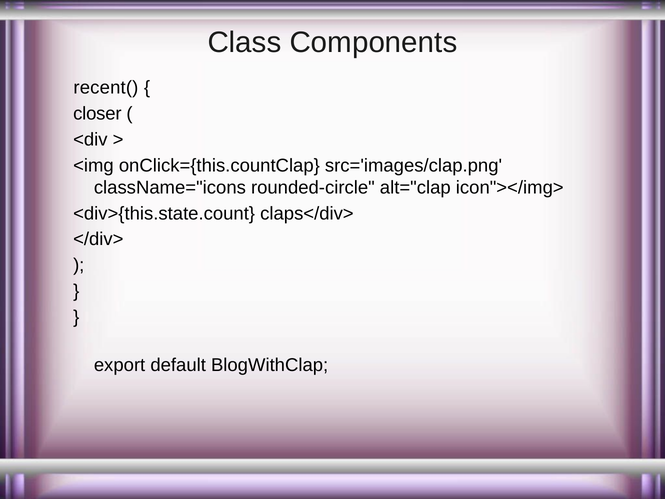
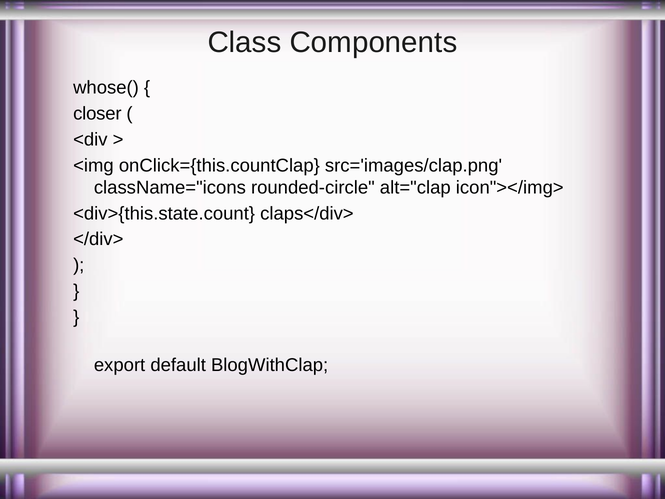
recent(: recent( -> whose(
